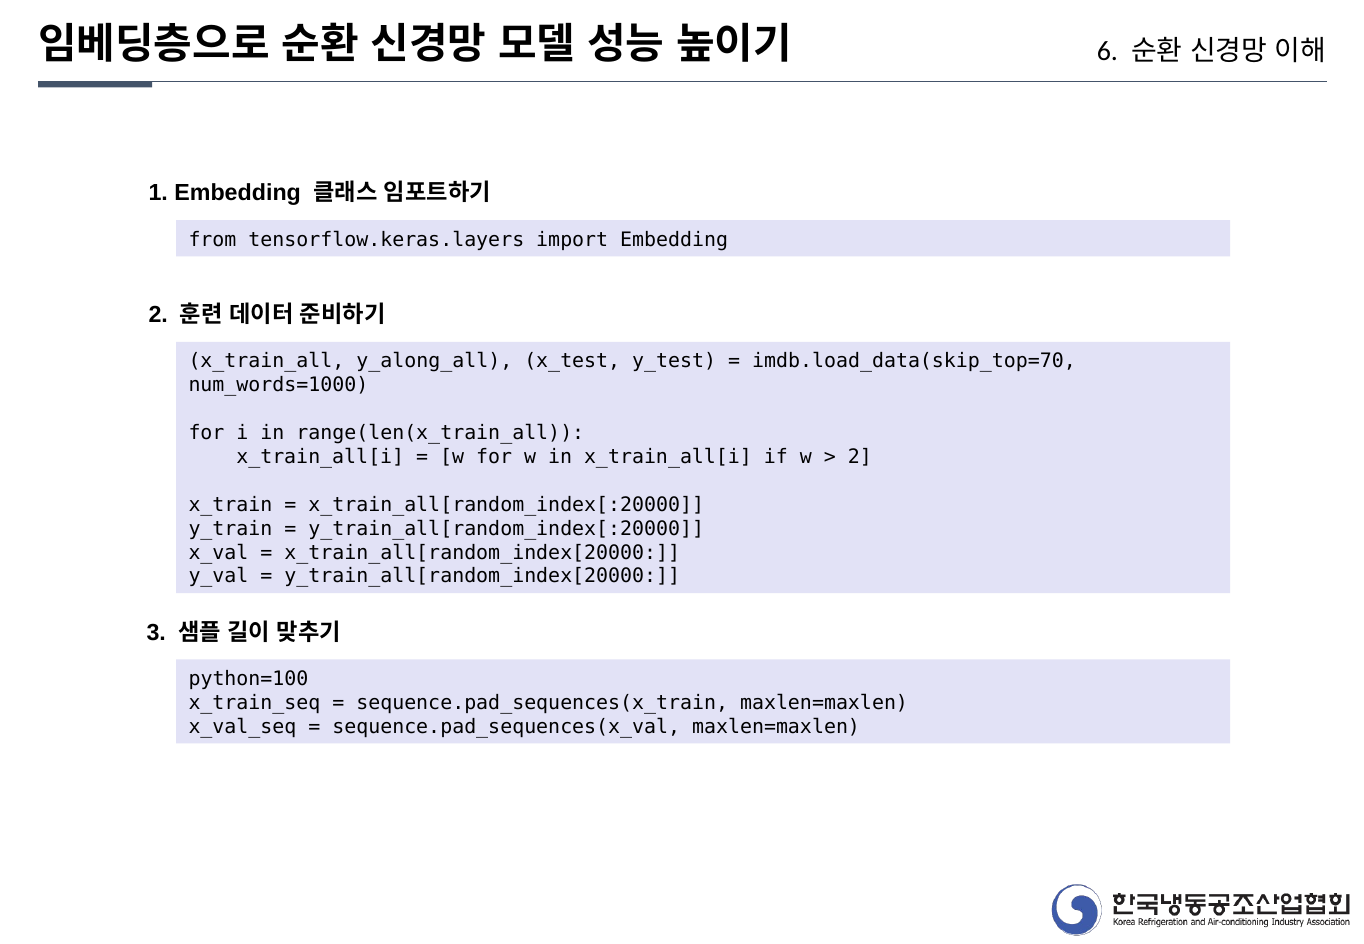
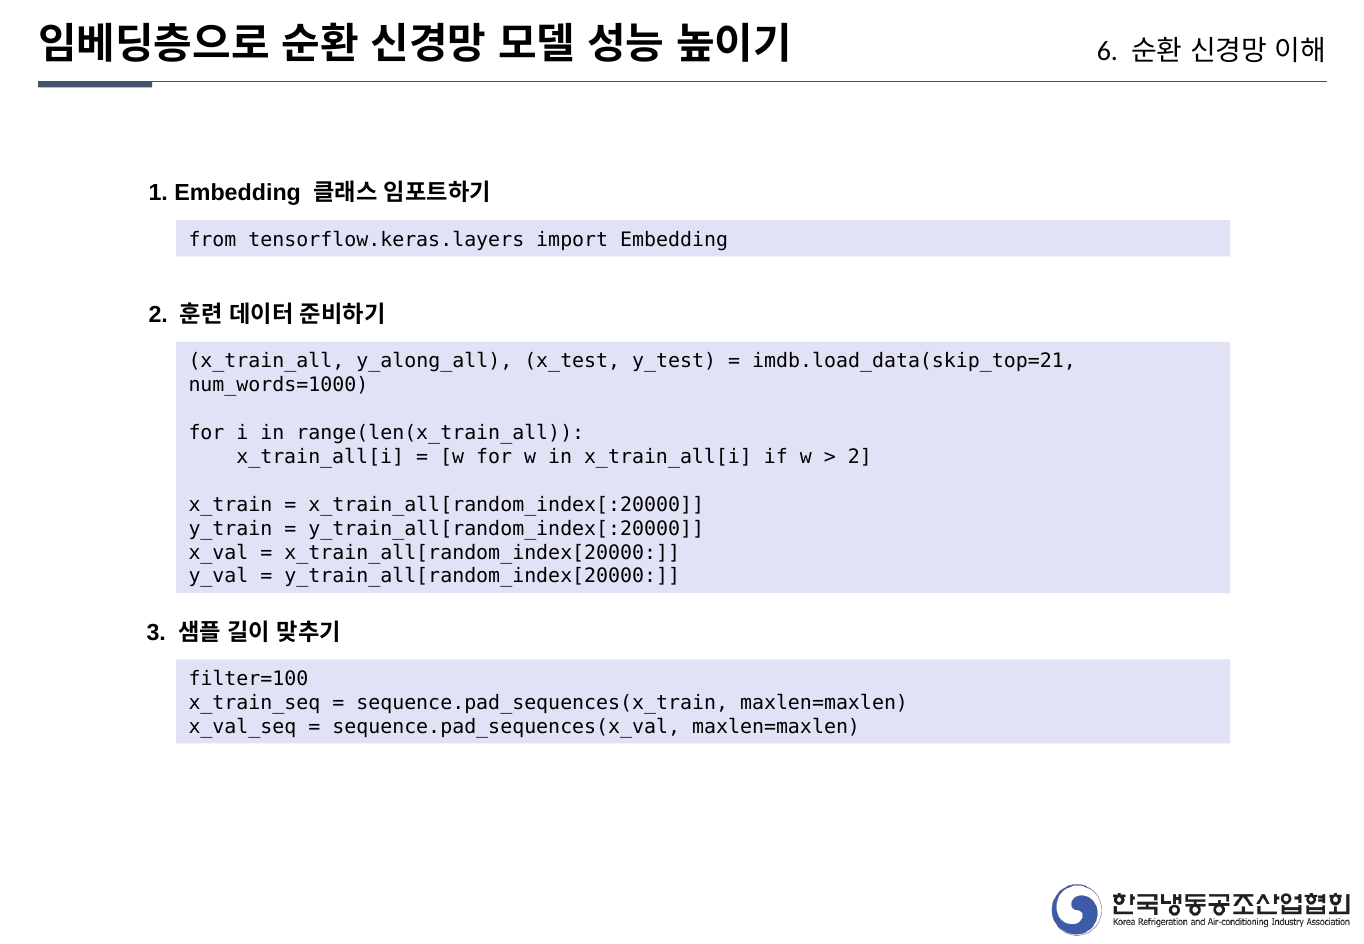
imdb.load_data(skip_top=70: imdb.load_data(skip_top=70 -> imdb.load_data(skip_top=21
python=100: python=100 -> filter=100
